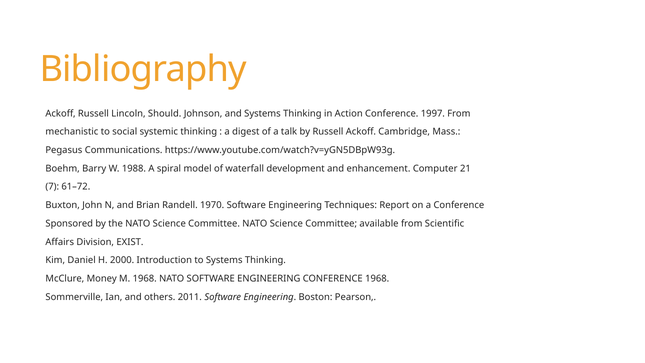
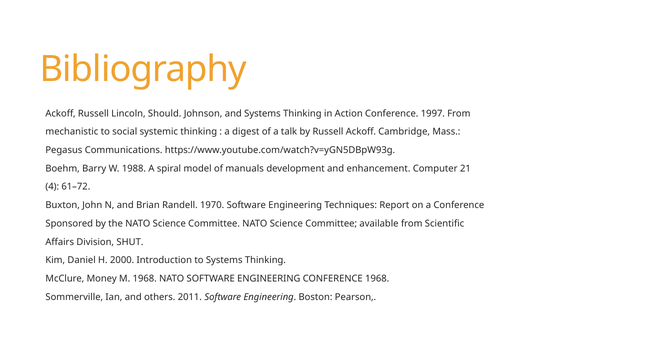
waterfall: waterfall -> manuals
7: 7 -> 4
EXIST: EXIST -> SHUT
